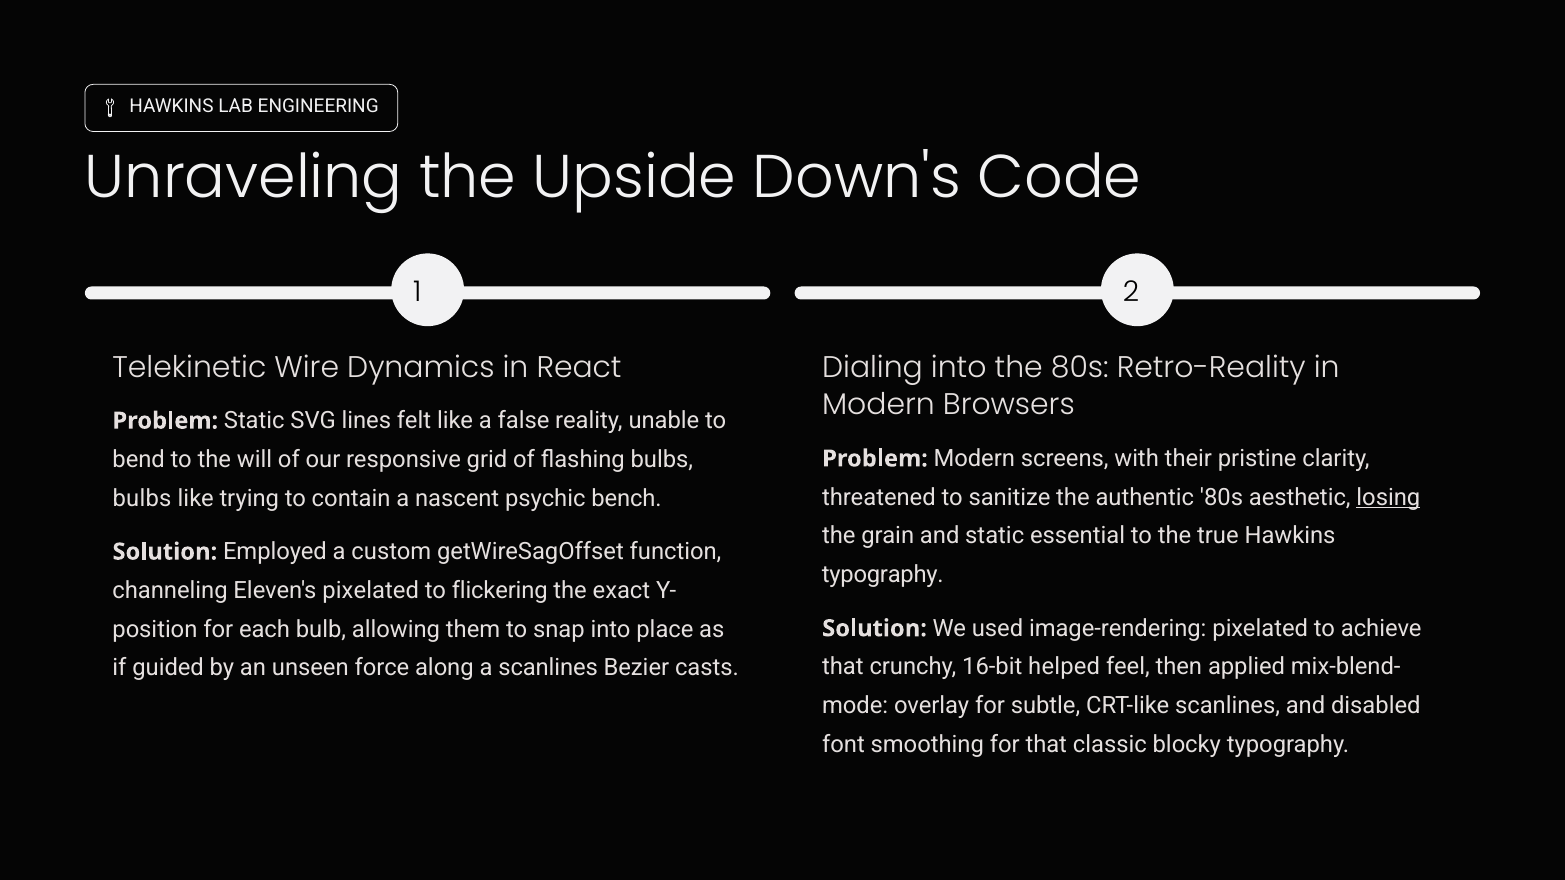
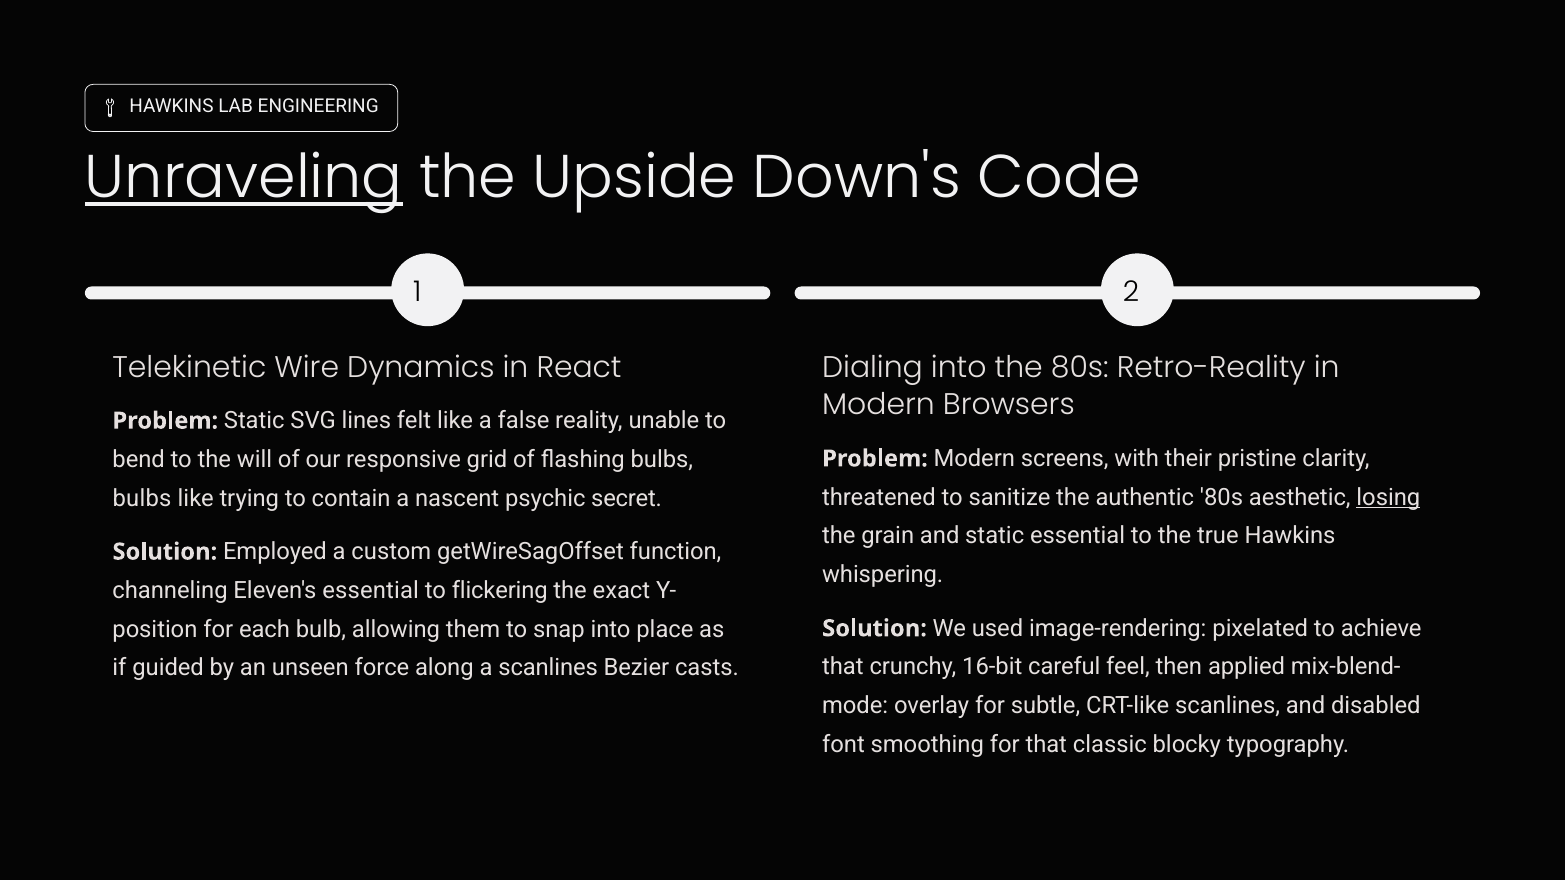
Unraveling underline: none -> present
bench: bench -> secret
typography at (883, 575): typography -> whispering
Eleven's pixelated: pixelated -> essential
helped: helped -> careful
